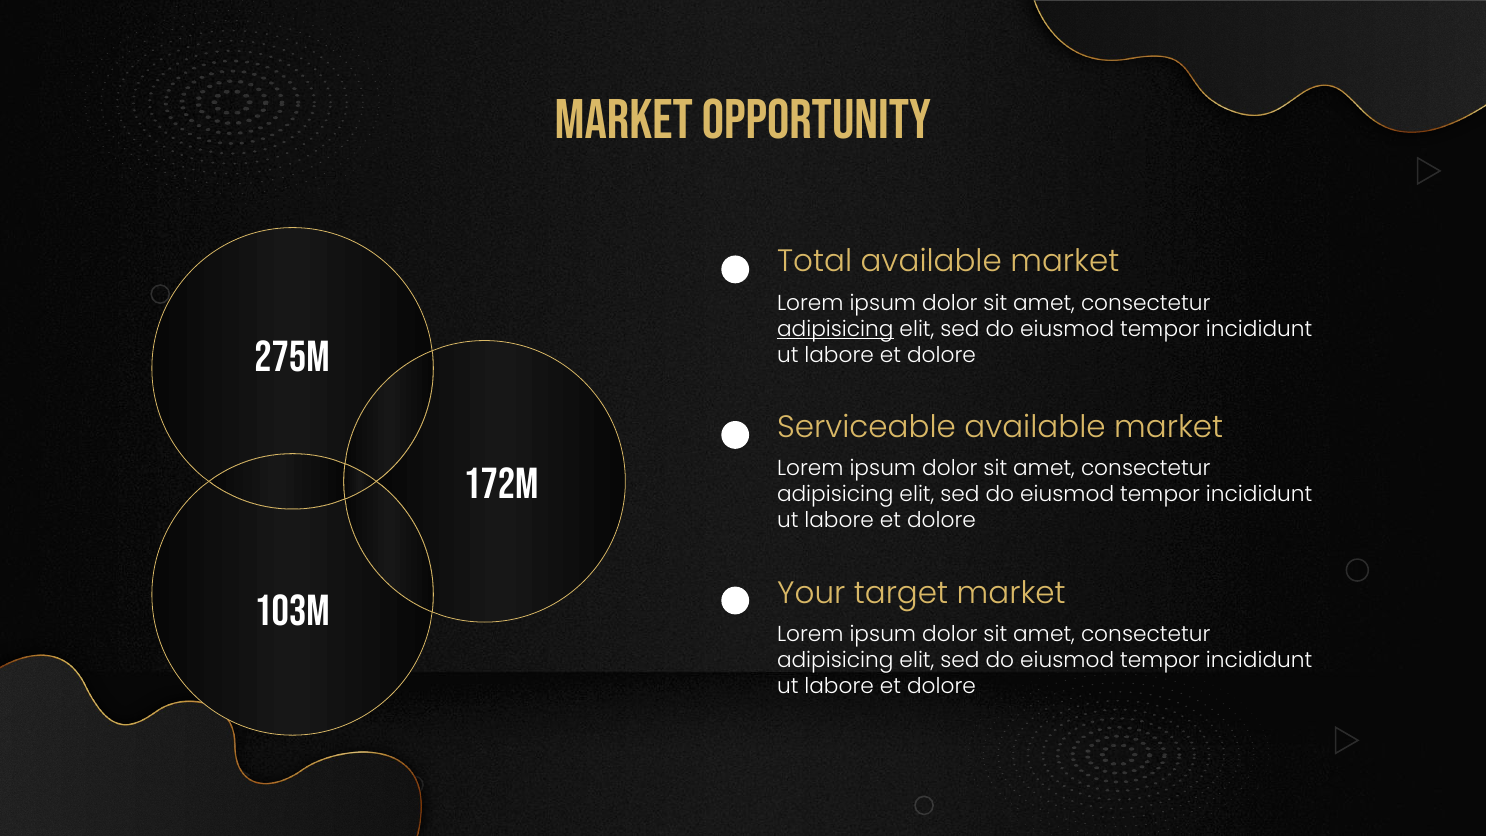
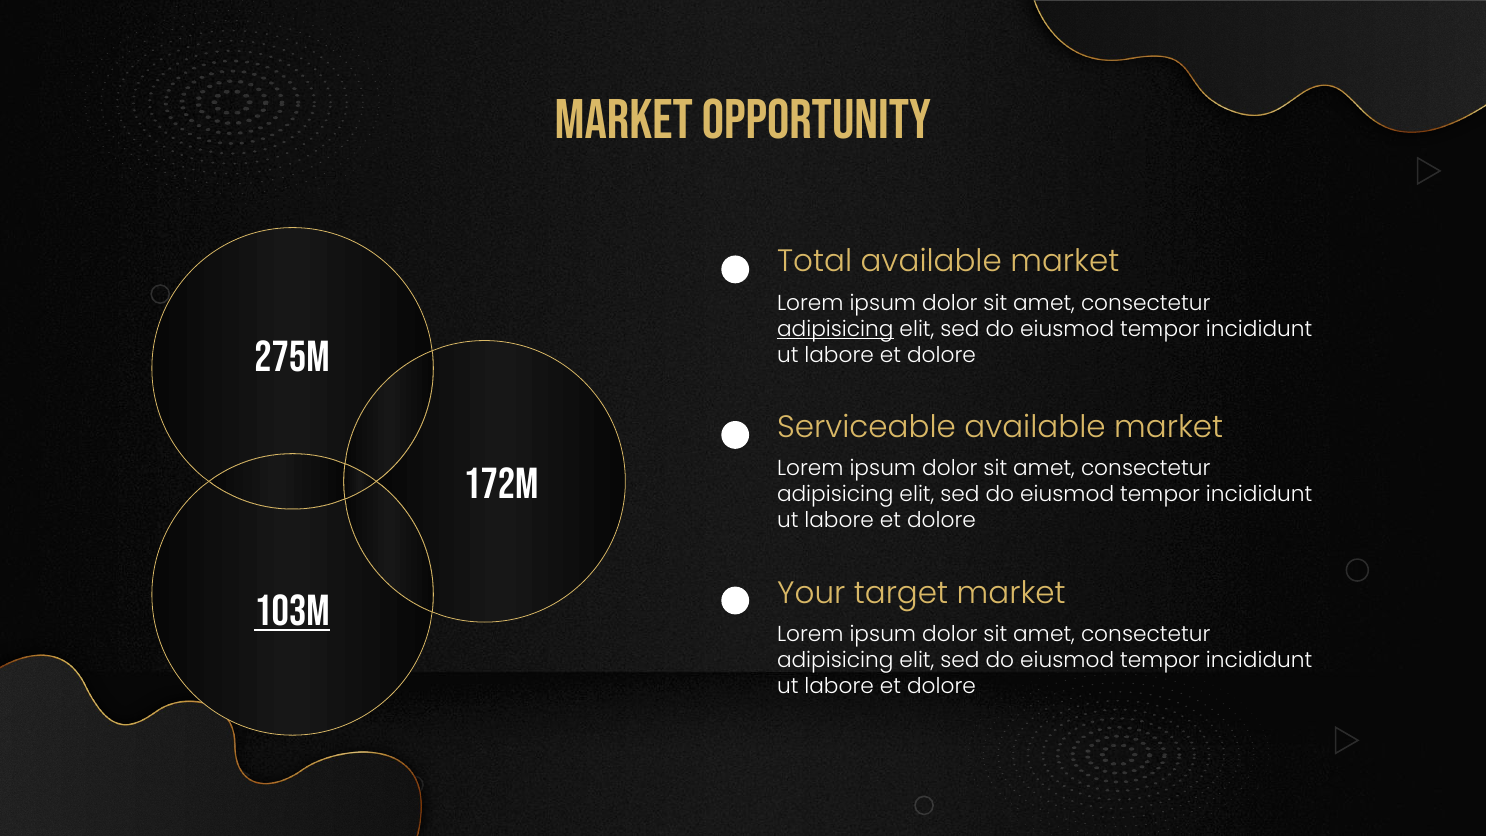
103M underline: none -> present
